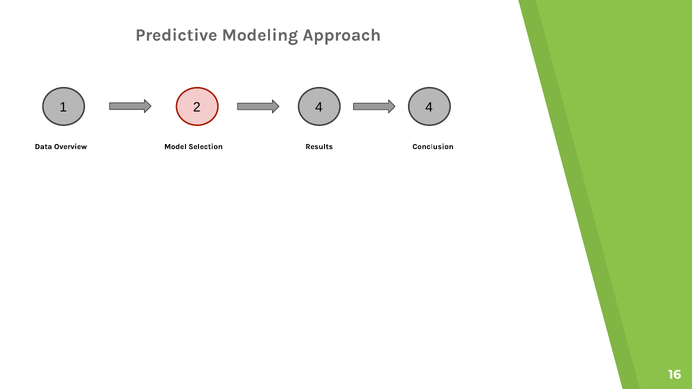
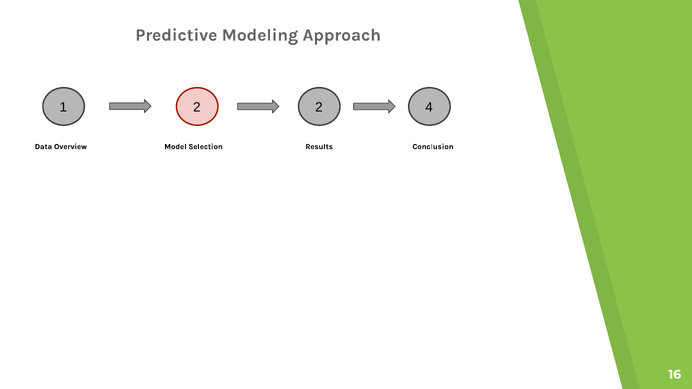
2 4: 4 -> 2
